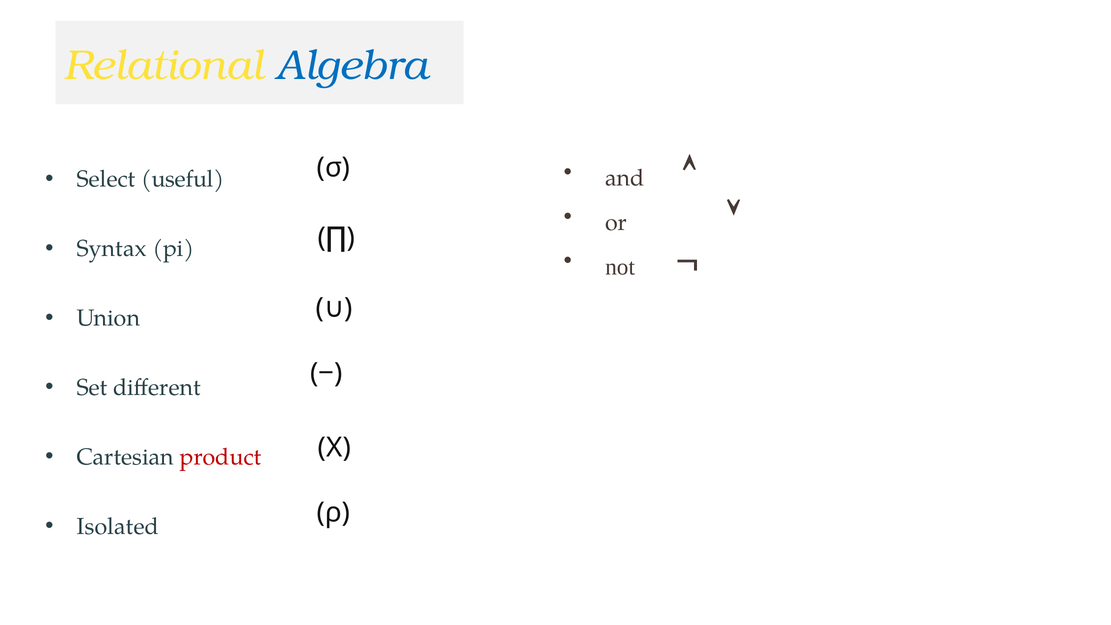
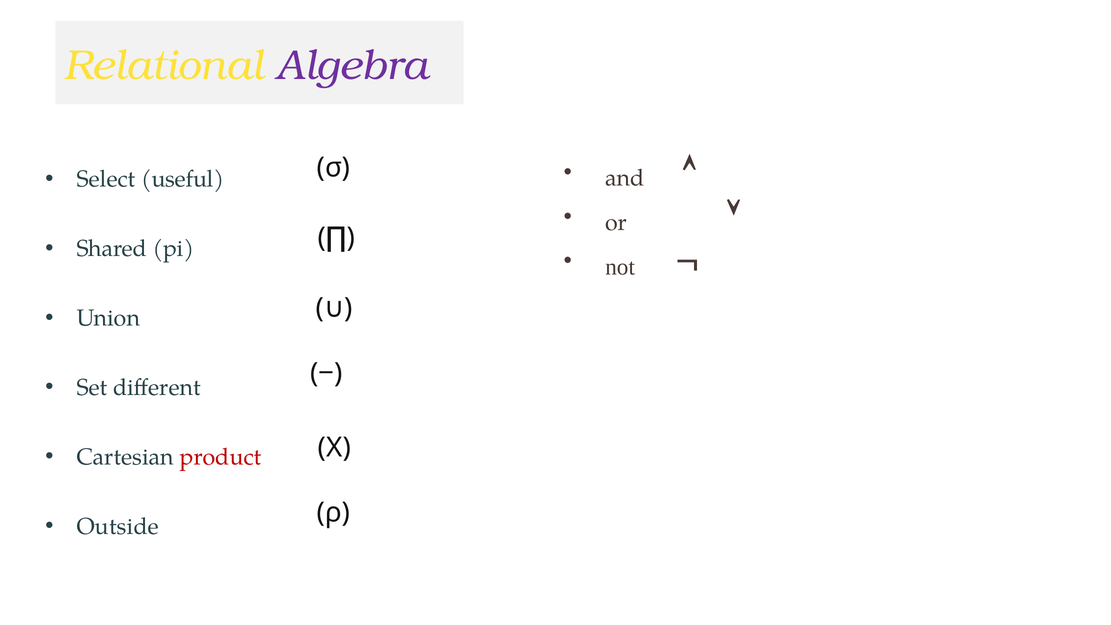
Algebra colour: blue -> purple
Syntax: Syntax -> Shared
Isolated: Isolated -> Outside
